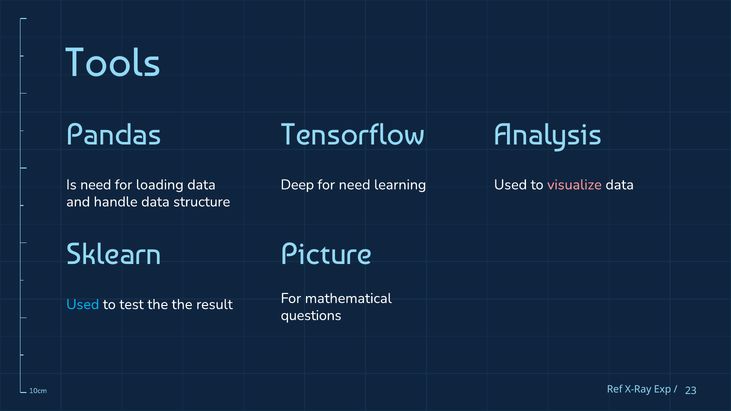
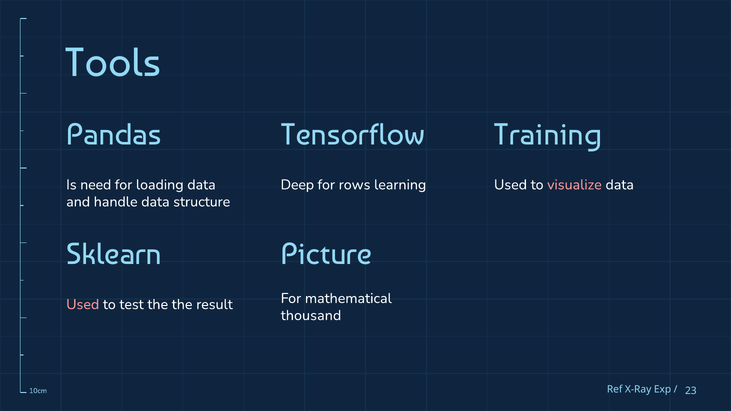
Analysis: Analysis -> Training
for need: need -> rows
Used at (83, 305) colour: light blue -> pink
questions: questions -> thousand
